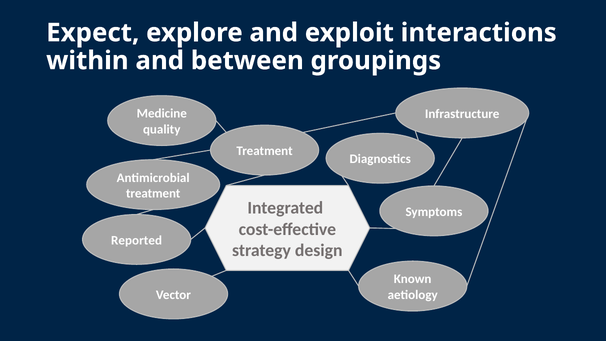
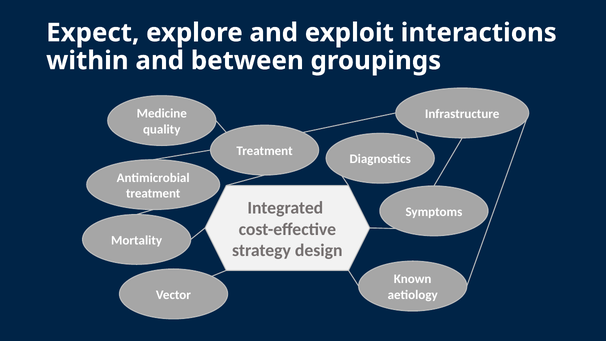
Reported: Reported -> Mortality
